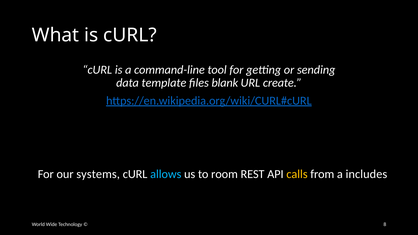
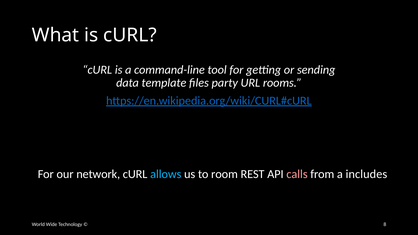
blank: blank -> party
create: create -> rooms
systems: systems -> network
calls colour: yellow -> pink
